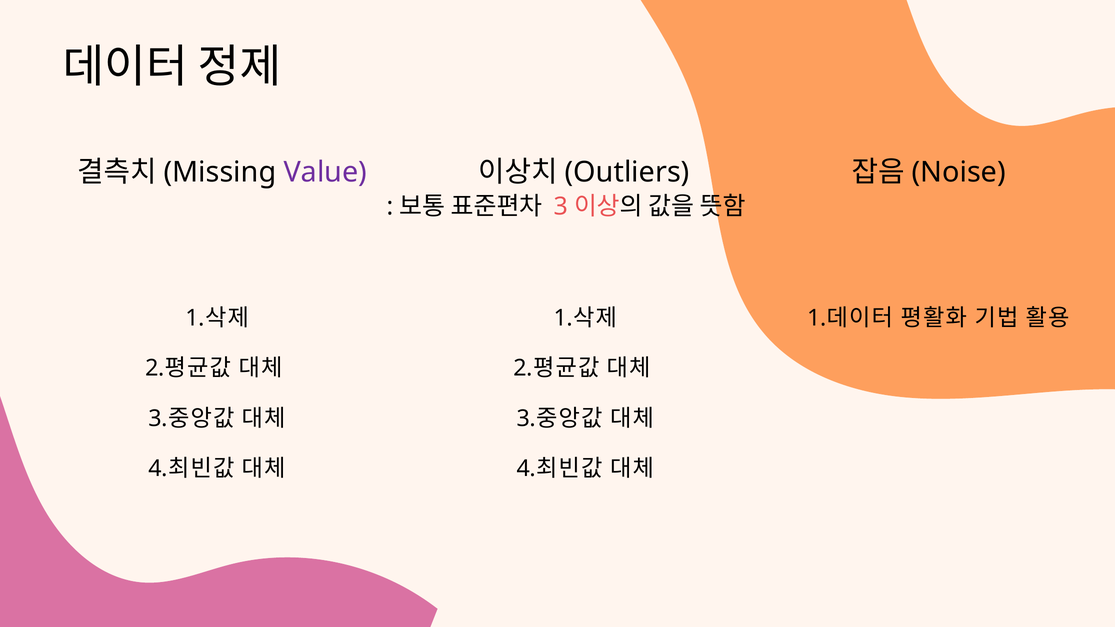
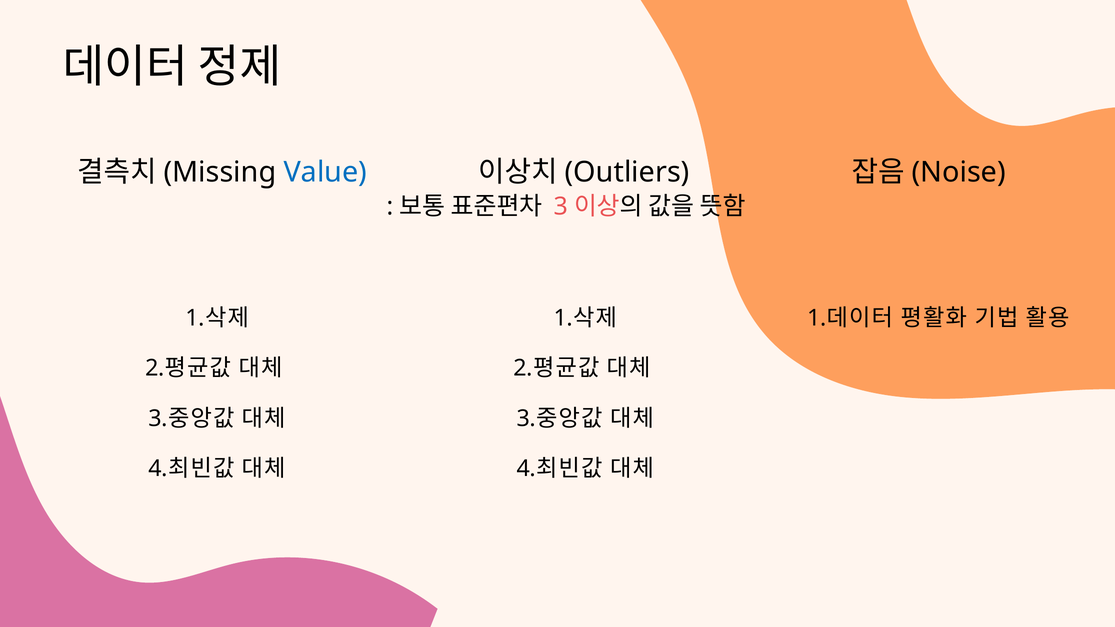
Value colour: purple -> blue
